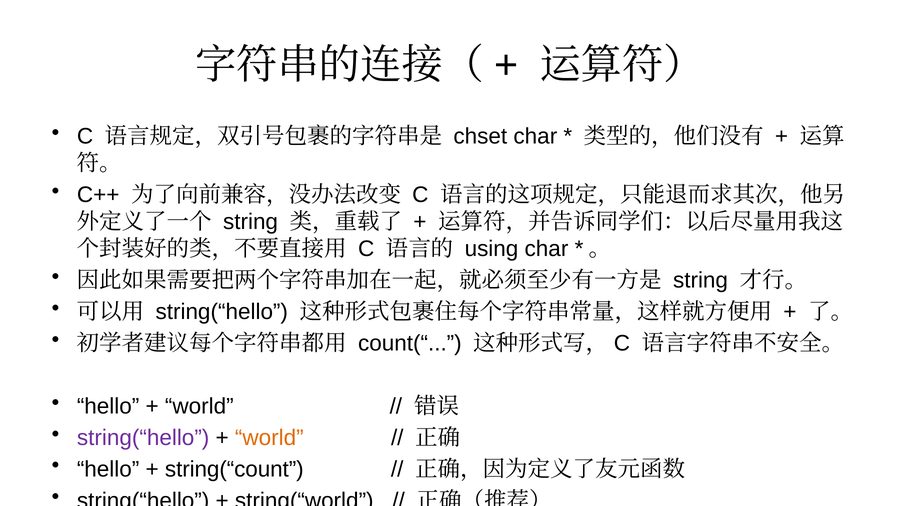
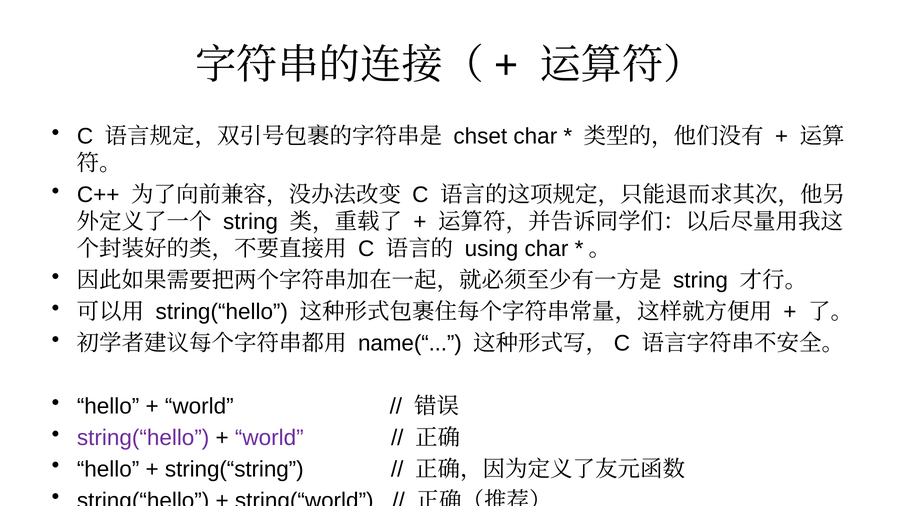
count(“: count(“ -> name(“
world at (269, 438) colour: orange -> purple
string(“count: string(“count -> string(“string
